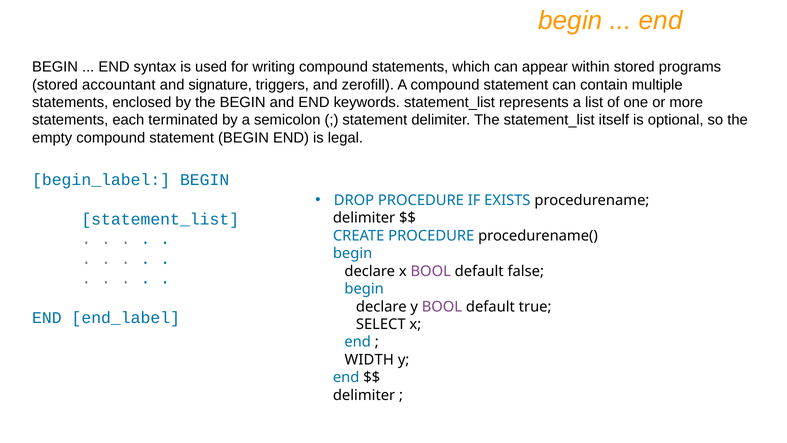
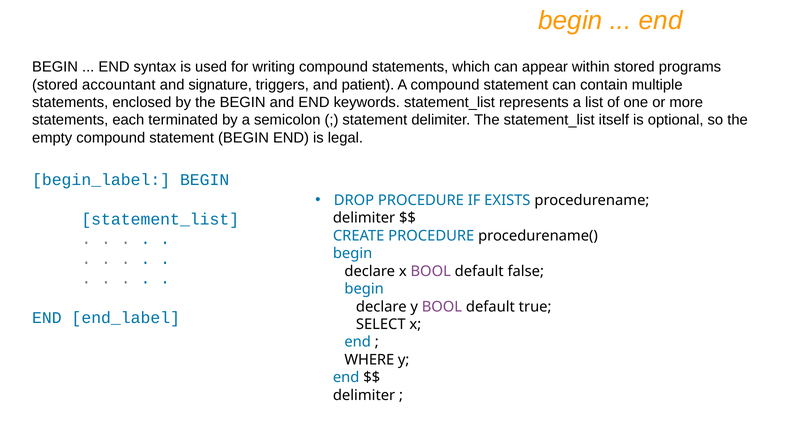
zerofill: zerofill -> patient
WIDTH: WIDTH -> WHERE
